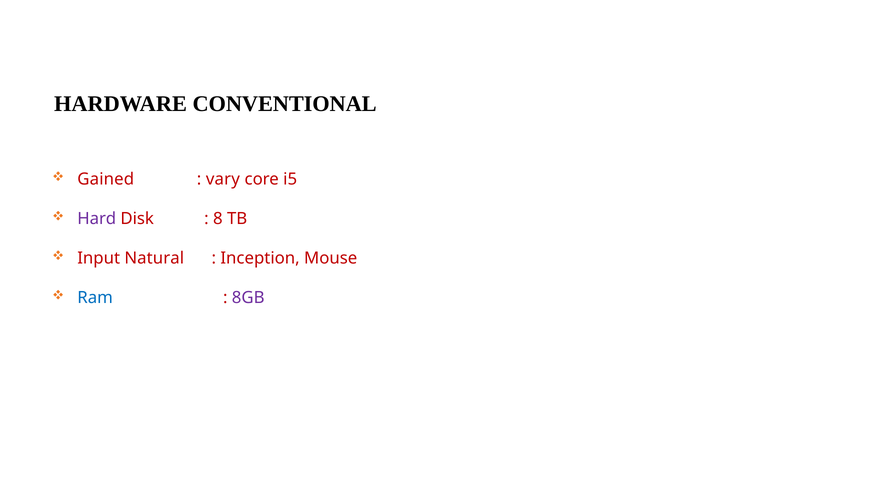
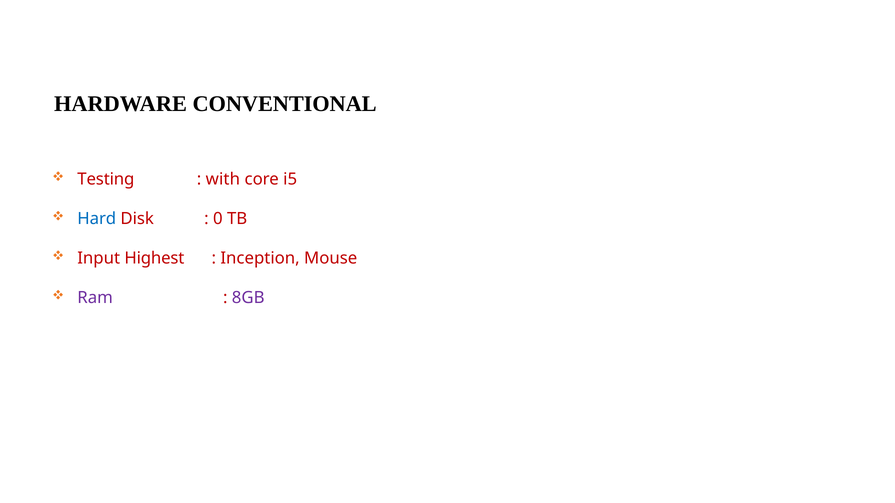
Gained: Gained -> Testing
vary: vary -> with
Hard colour: purple -> blue
8: 8 -> 0
Natural: Natural -> Highest
Ram colour: blue -> purple
